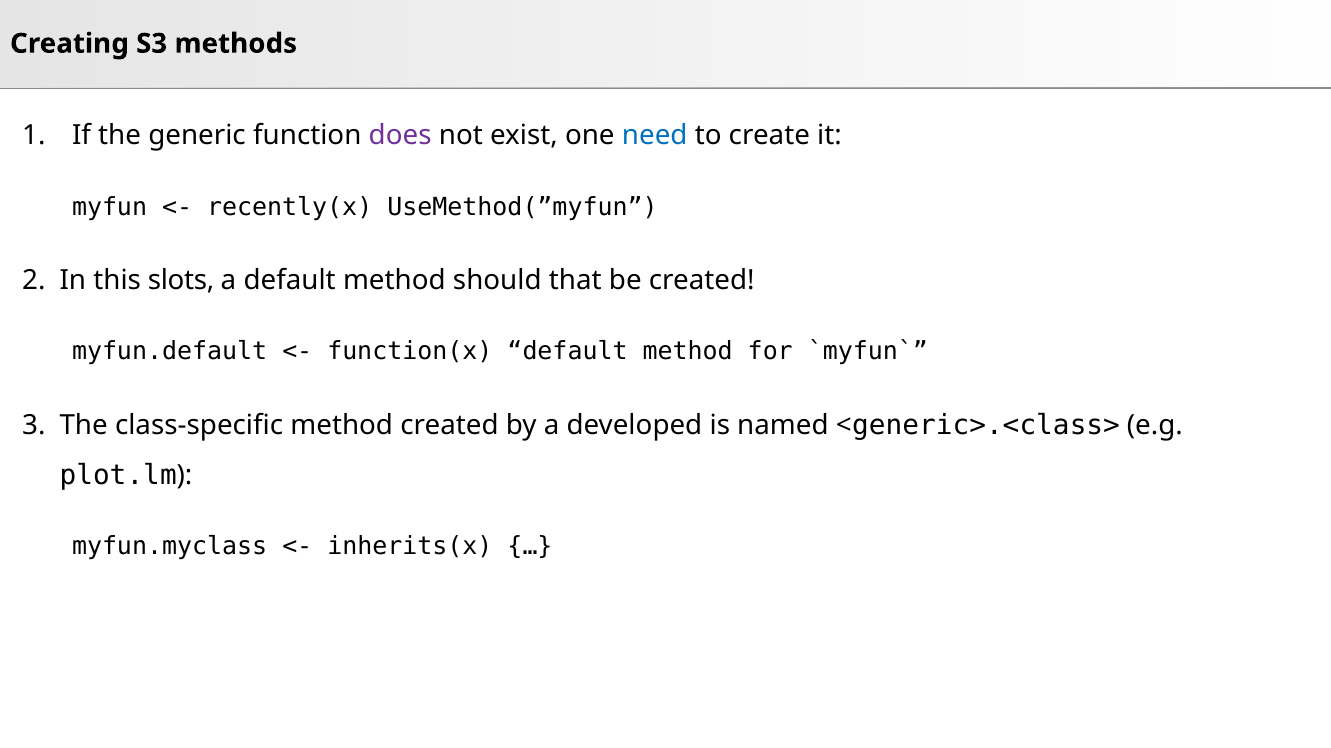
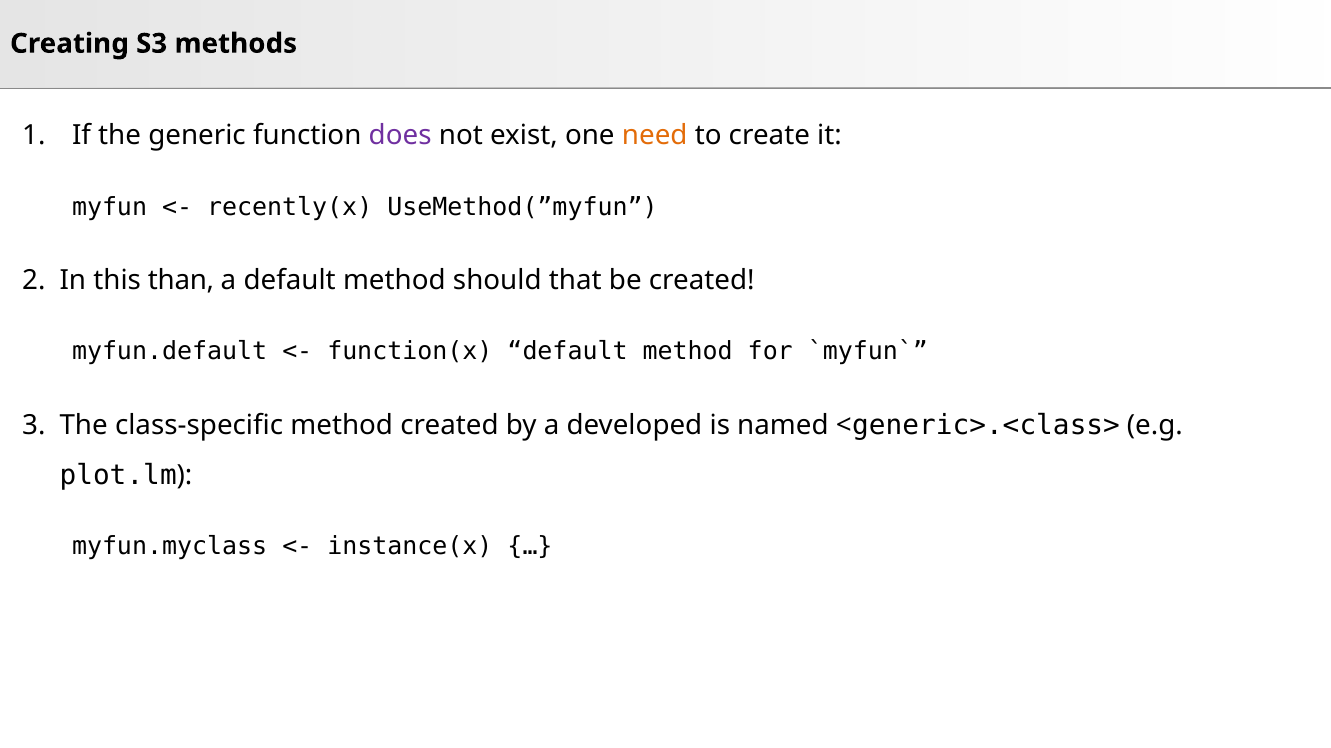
need colour: blue -> orange
slots: slots -> than
inherits(x: inherits(x -> instance(x
